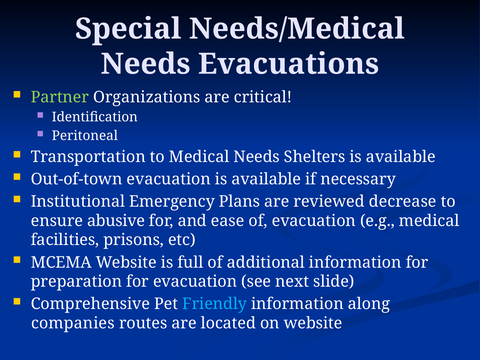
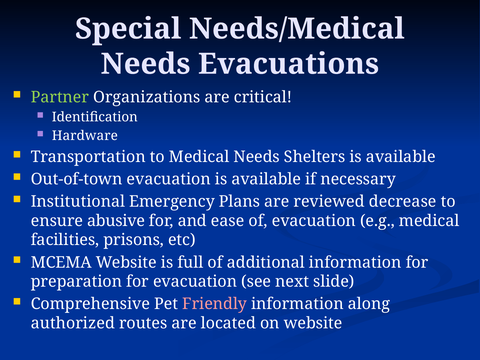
Peritoneal: Peritoneal -> Hardware
Friendly colour: light blue -> pink
companies: companies -> authorized
